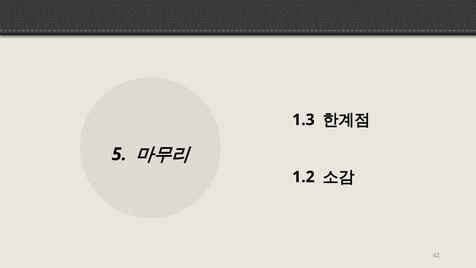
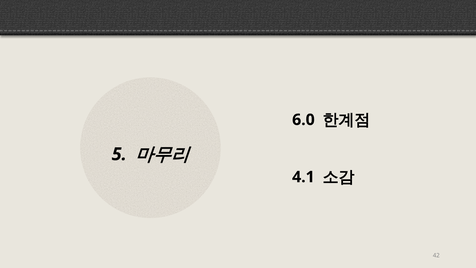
1.3: 1.3 -> 6.0
1.2: 1.2 -> 4.1
